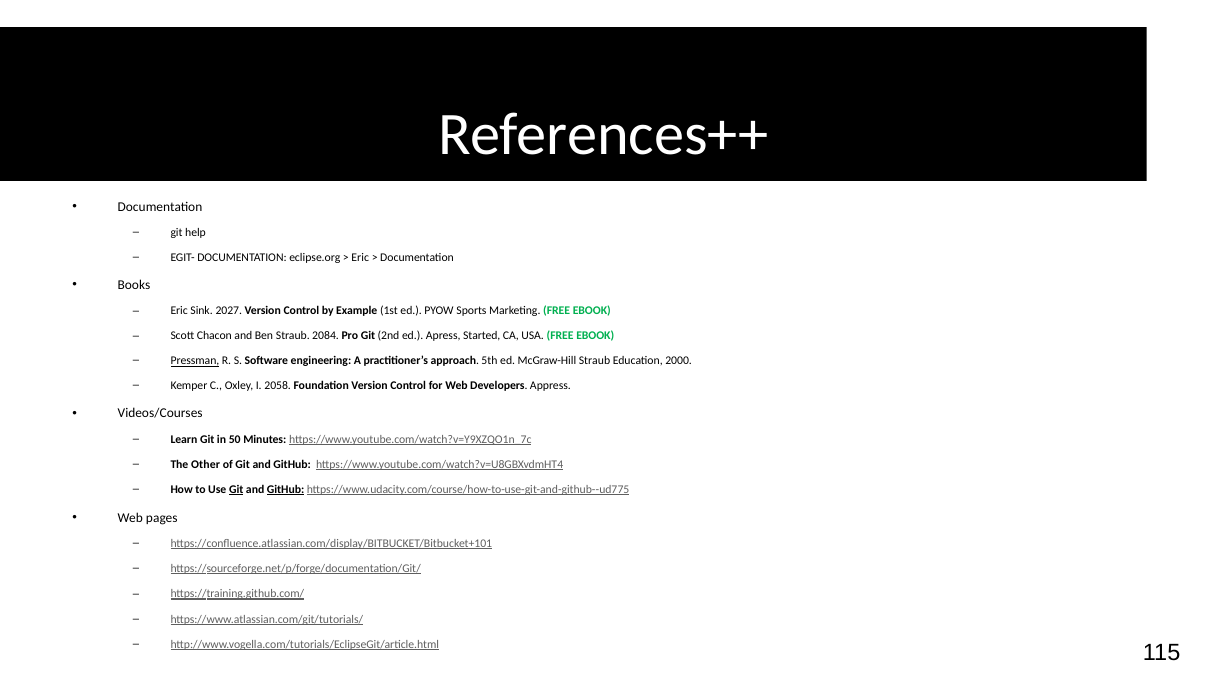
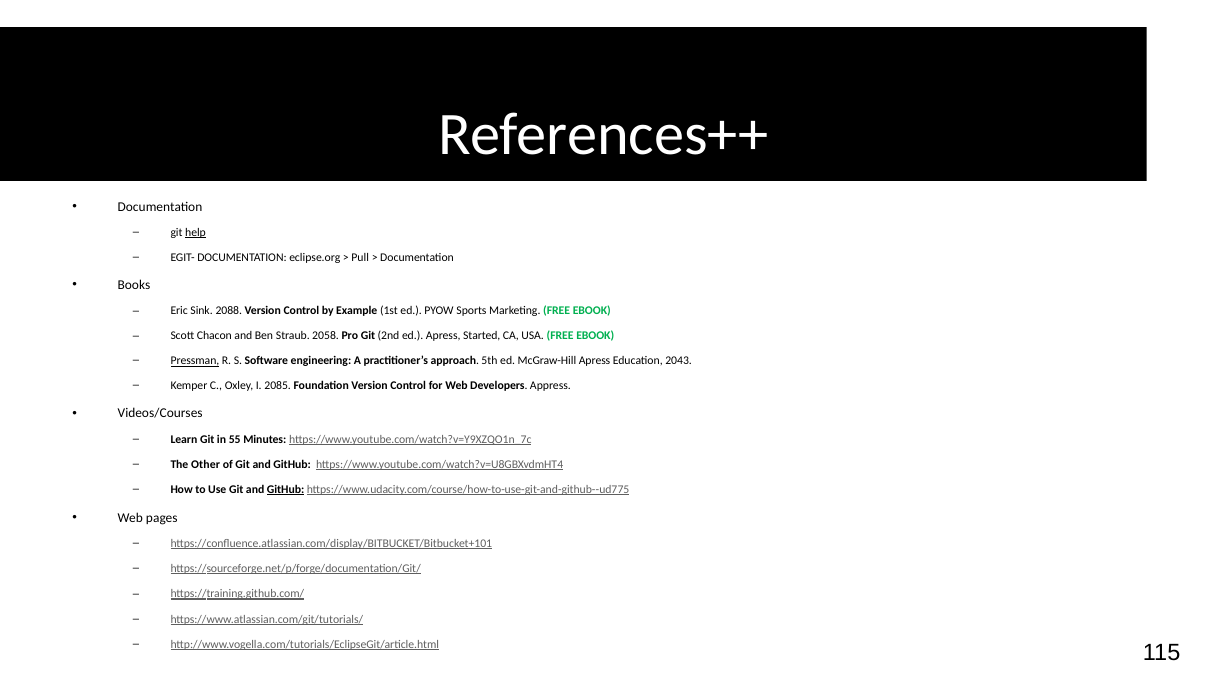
help underline: none -> present
Eric at (360, 257): Eric -> Pull
2027: 2027 -> 2088
2084: 2084 -> 2058
McGraw-Hill Straub: Straub -> Apress
2000: 2000 -> 2043
2058: 2058 -> 2085
50: 50 -> 55
Git at (236, 490) underline: present -> none
